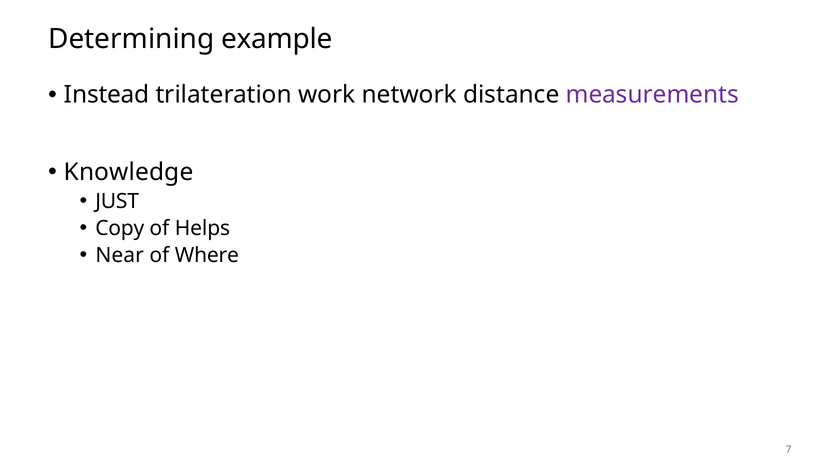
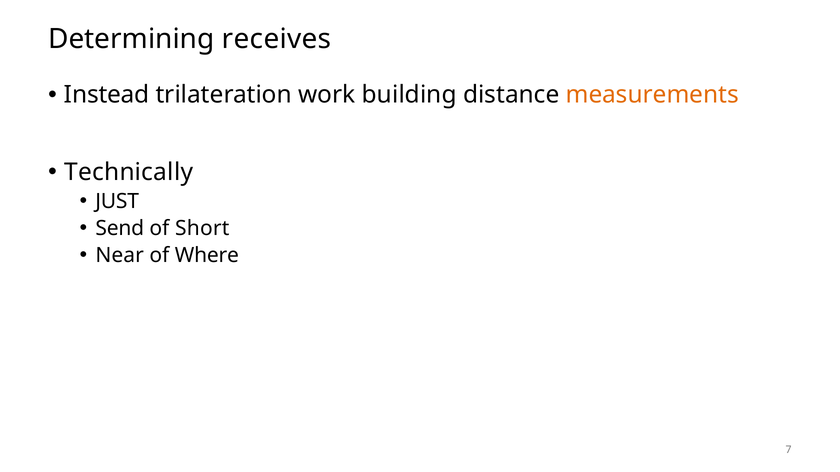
example: example -> receives
network: network -> building
measurements colour: purple -> orange
Knowledge: Knowledge -> Technically
Copy: Copy -> Send
Helps: Helps -> Short
